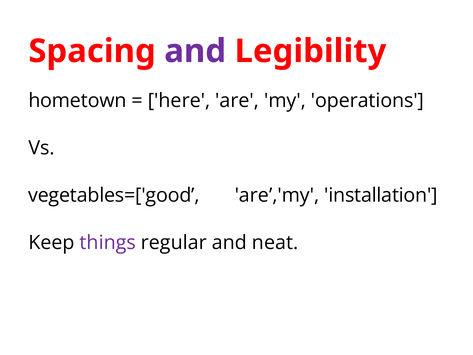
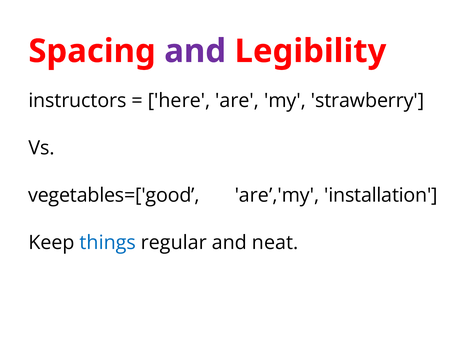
hometown: hometown -> instructors
operations: operations -> strawberry
things colour: purple -> blue
